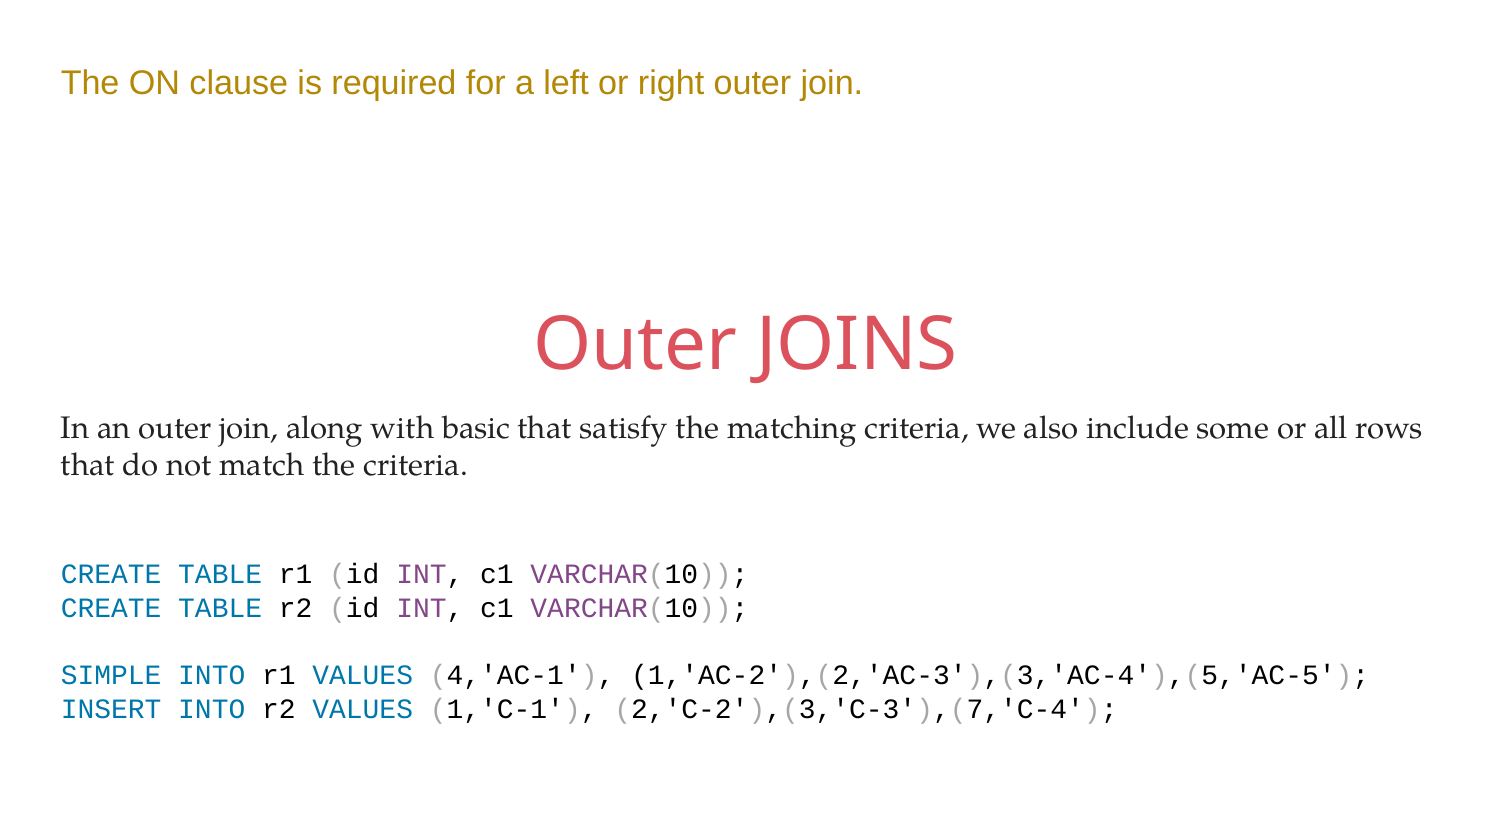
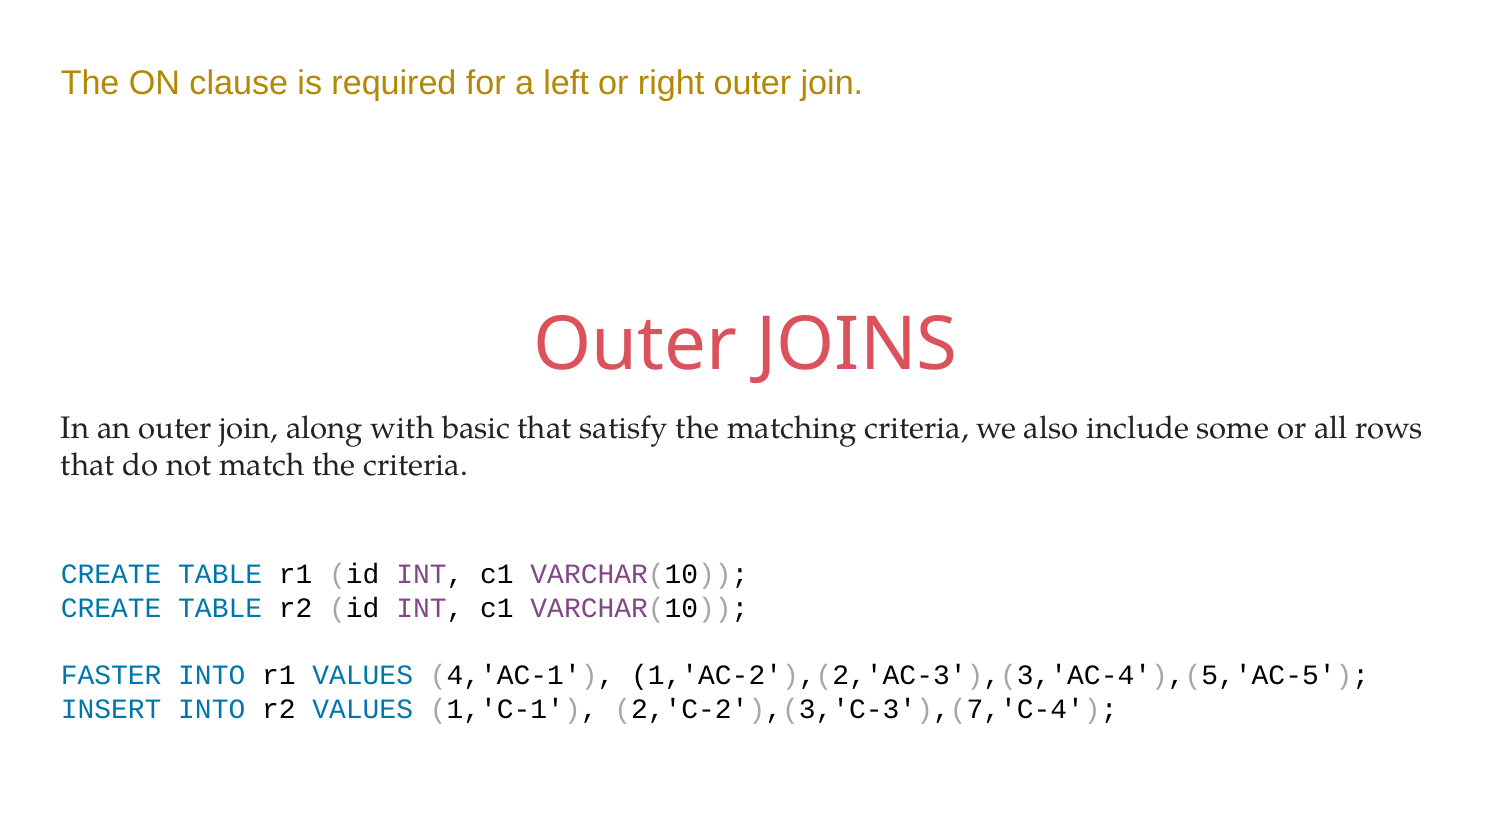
SIMPLE: SIMPLE -> FASTER
